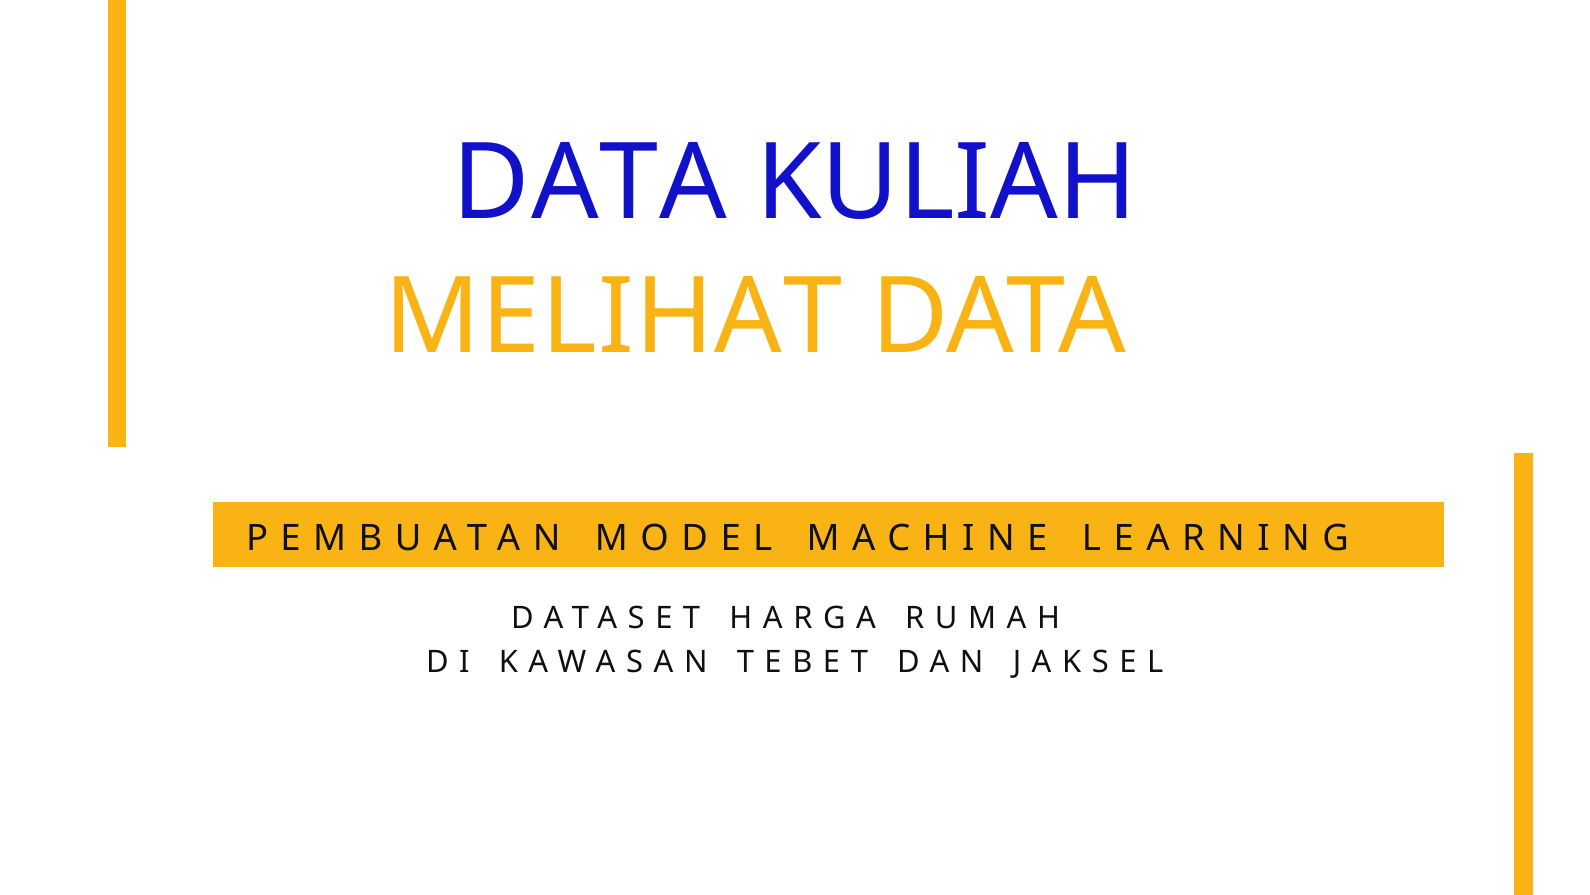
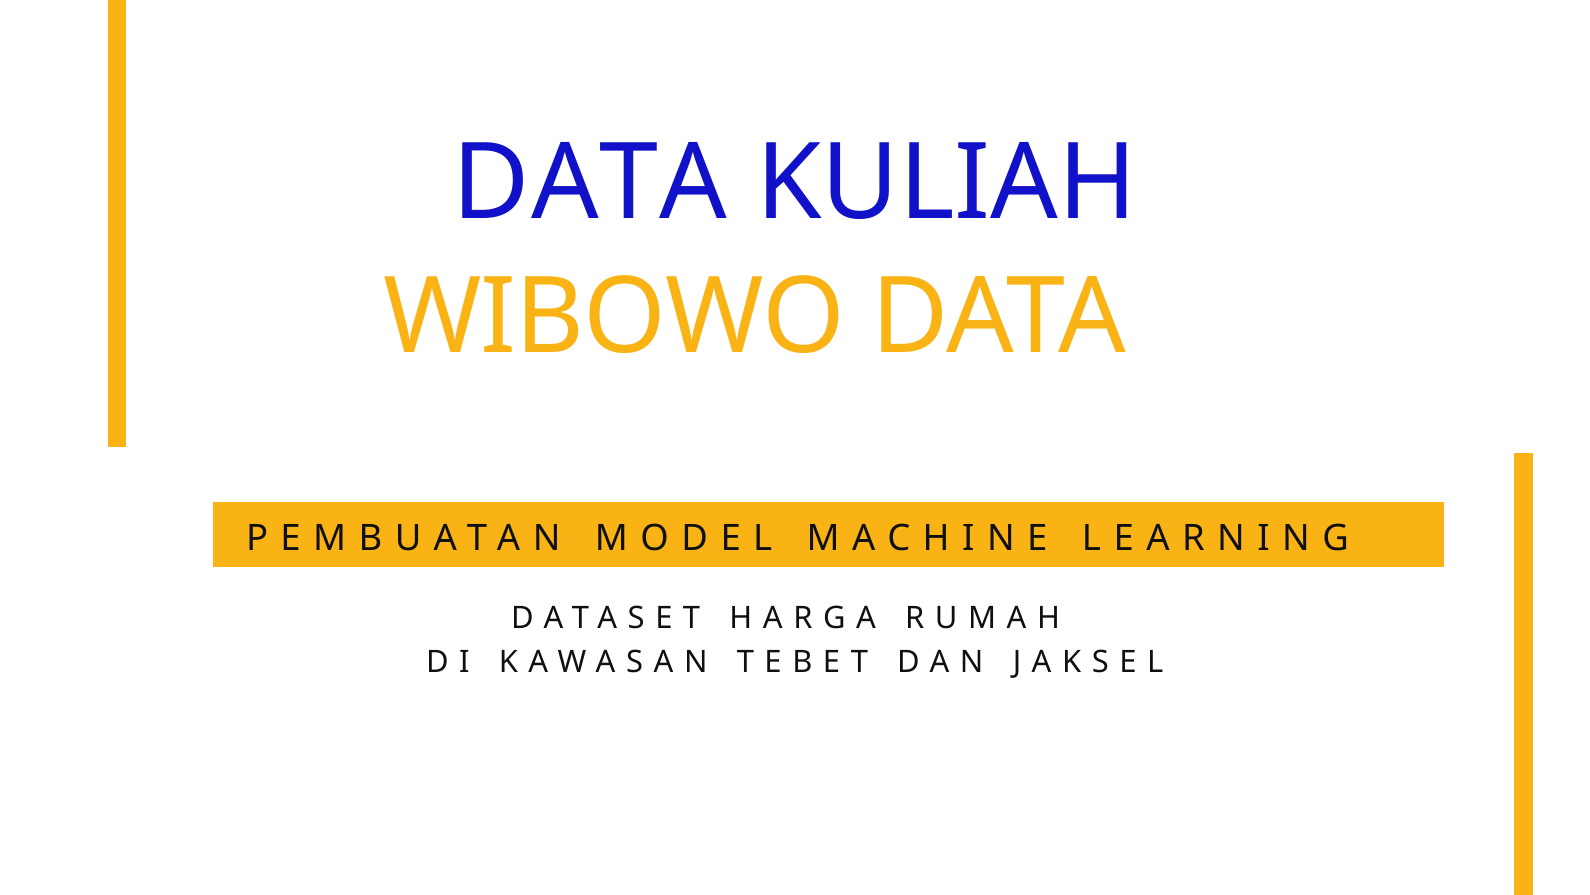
MELIHAT: MELIHAT -> WIBOWO
